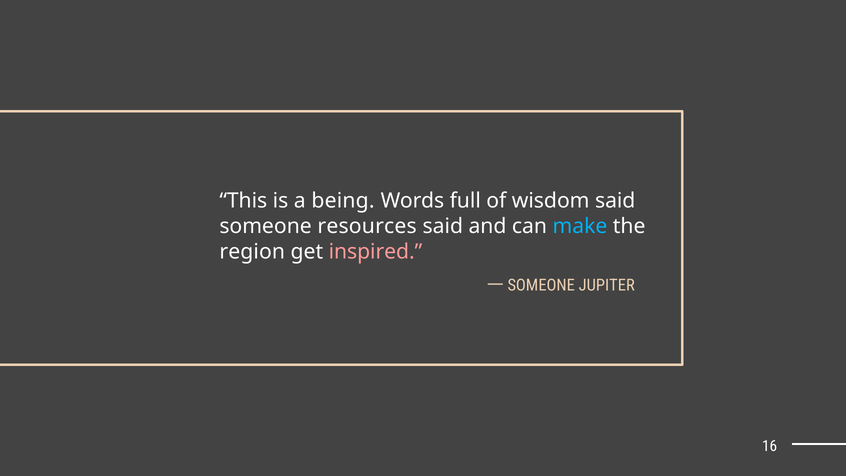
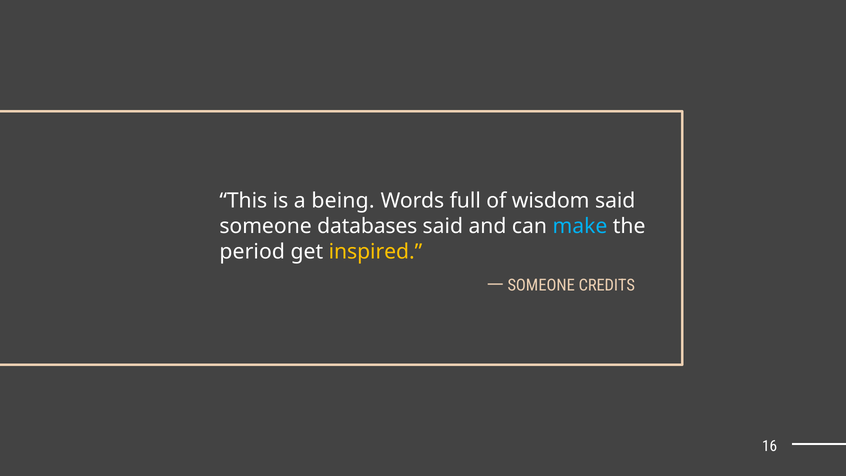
resources: resources -> databases
region: region -> period
inspired colour: pink -> yellow
JUPITER: JUPITER -> CREDITS
